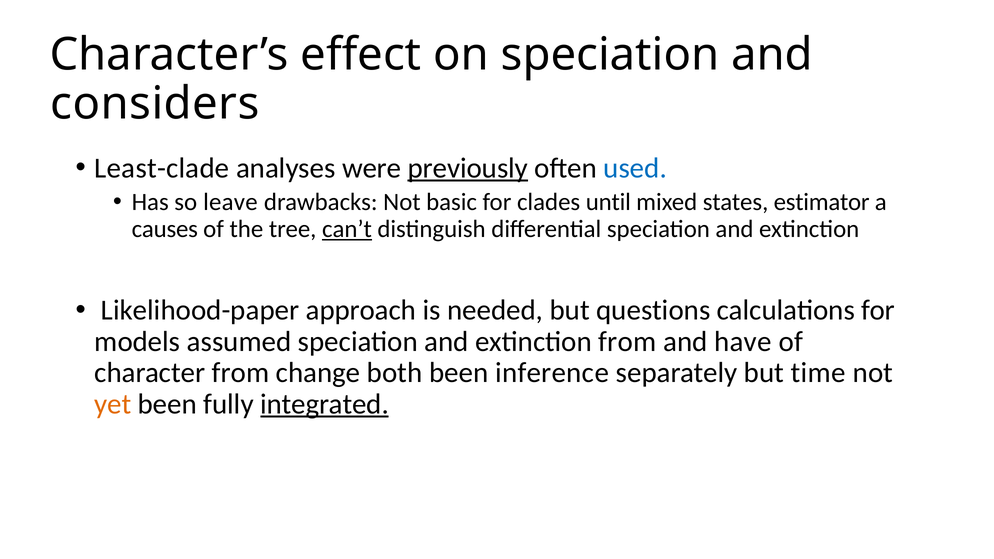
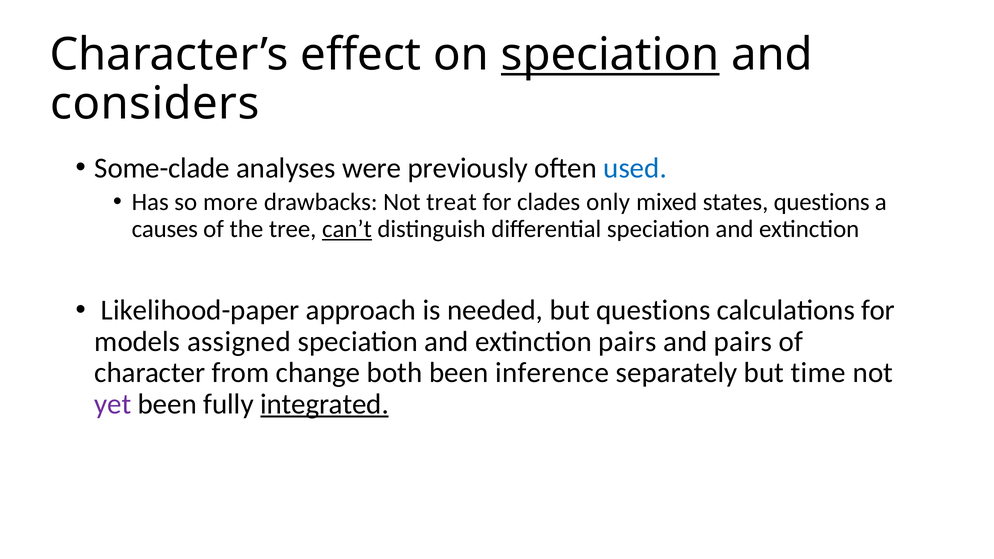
speciation at (610, 55) underline: none -> present
Least-clade: Least-clade -> Some-clade
previously underline: present -> none
leave: leave -> more
basic: basic -> treat
until: until -> only
states estimator: estimator -> questions
assumed: assumed -> assigned
extinction from: from -> pairs
and have: have -> pairs
yet colour: orange -> purple
